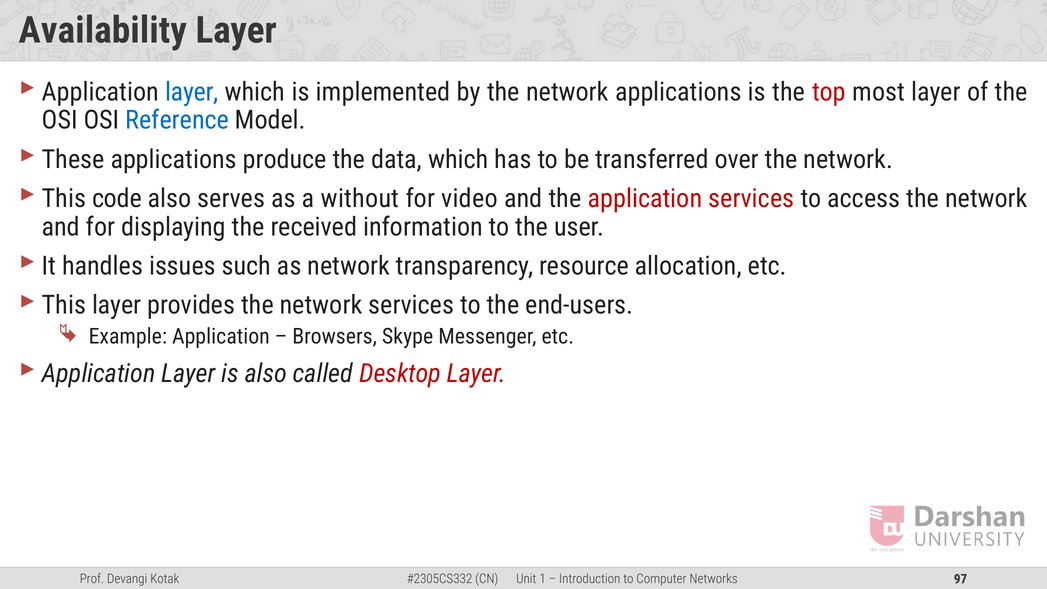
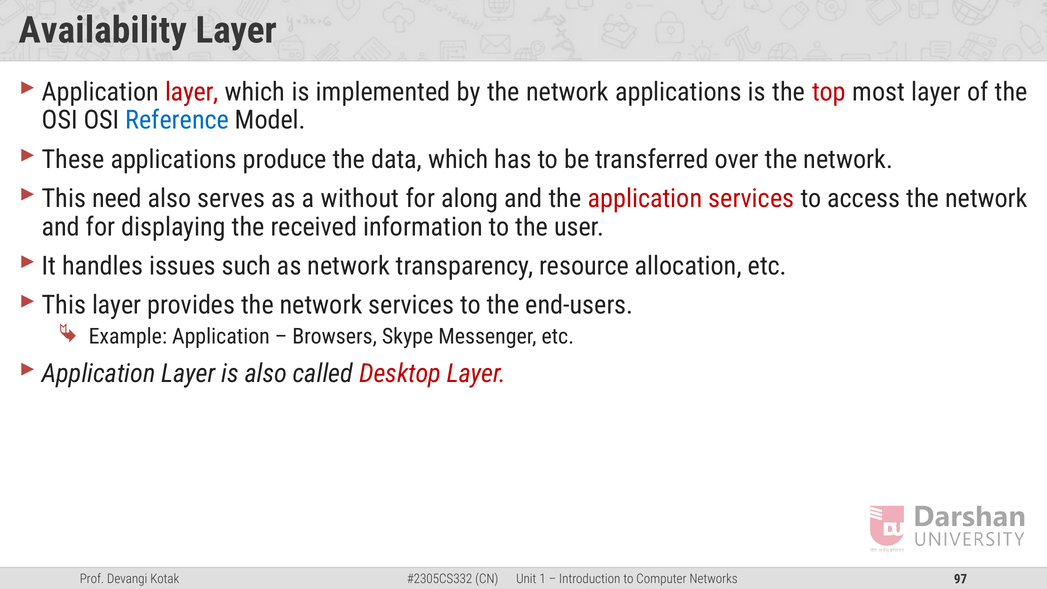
layer at (192, 92) colour: blue -> red
code: code -> need
video: video -> along
